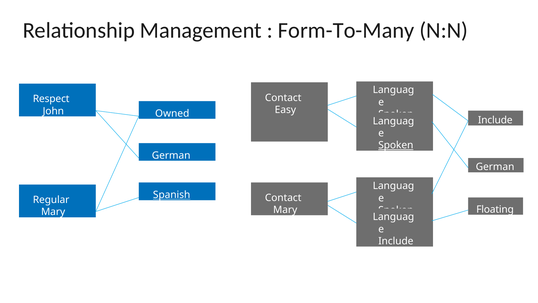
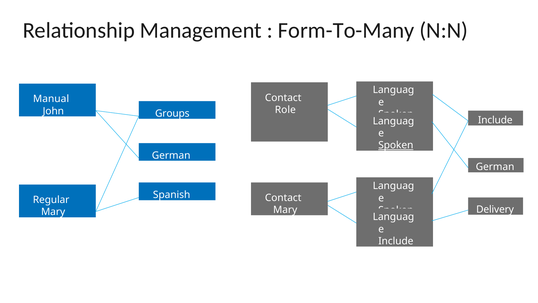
Respect: Respect -> Manual
Easy: Easy -> Role
Owned: Owned -> Groups
Spanish underline: present -> none
Floating: Floating -> Delivery
